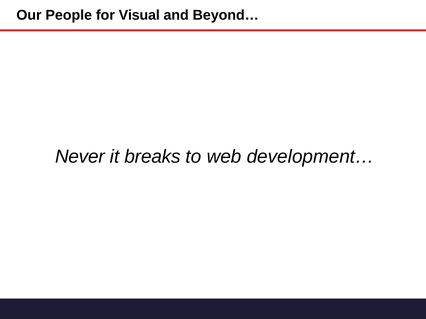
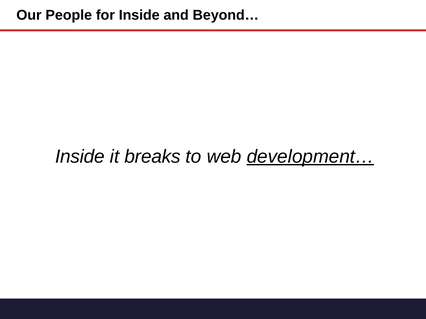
for Visual: Visual -> Inside
Never at (80, 157): Never -> Inside
development… underline: none -> present
